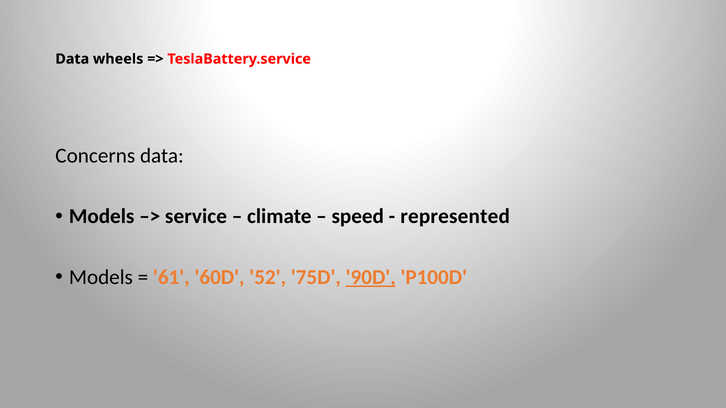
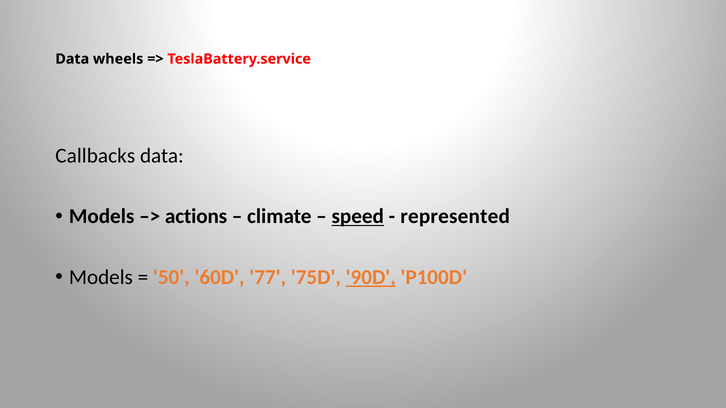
Concerns: Concerns -> Callbacks
service: service -> actions
speed underline: none -> present
61: 61 -> 50
52: 52 -> 77
